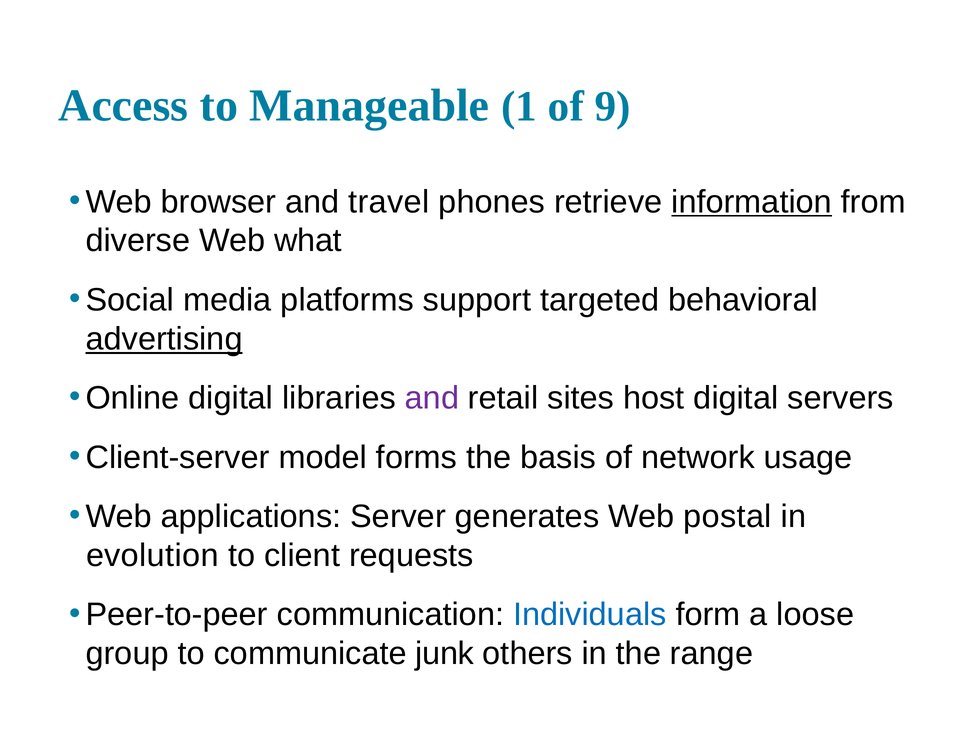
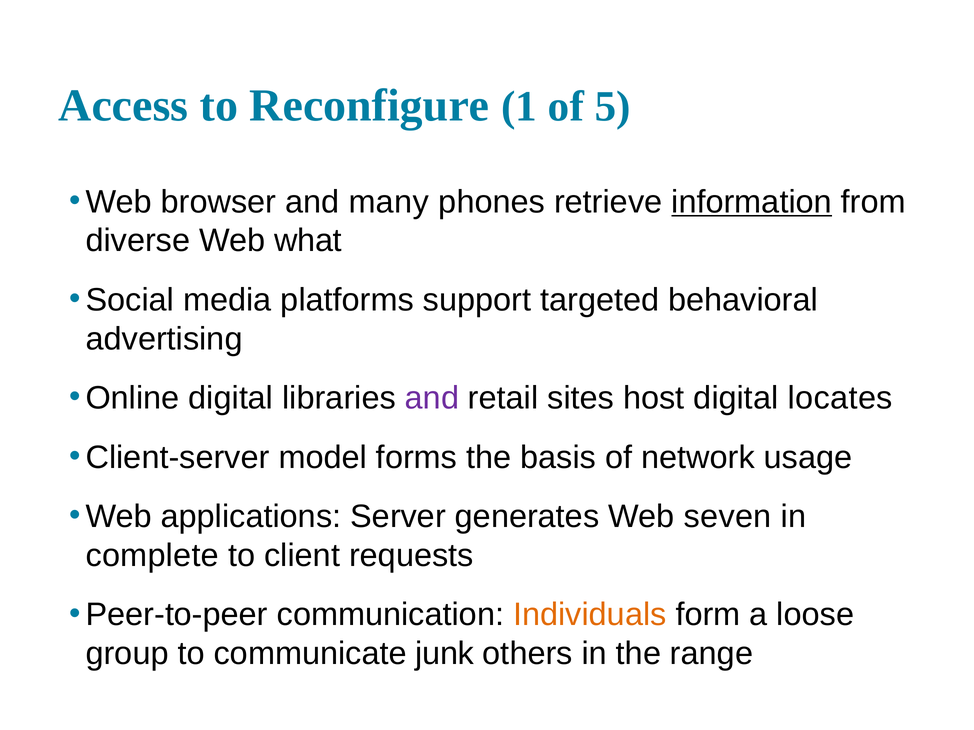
Manageable: Manageable -> Reconfigure
9: 9 -> 5
travel: travel -> many
advertising underline: present -> none
servers: servers -> locates
postal: postal -> seven
evolution: evolution -> complete
Individuals colour: blue -> orange
